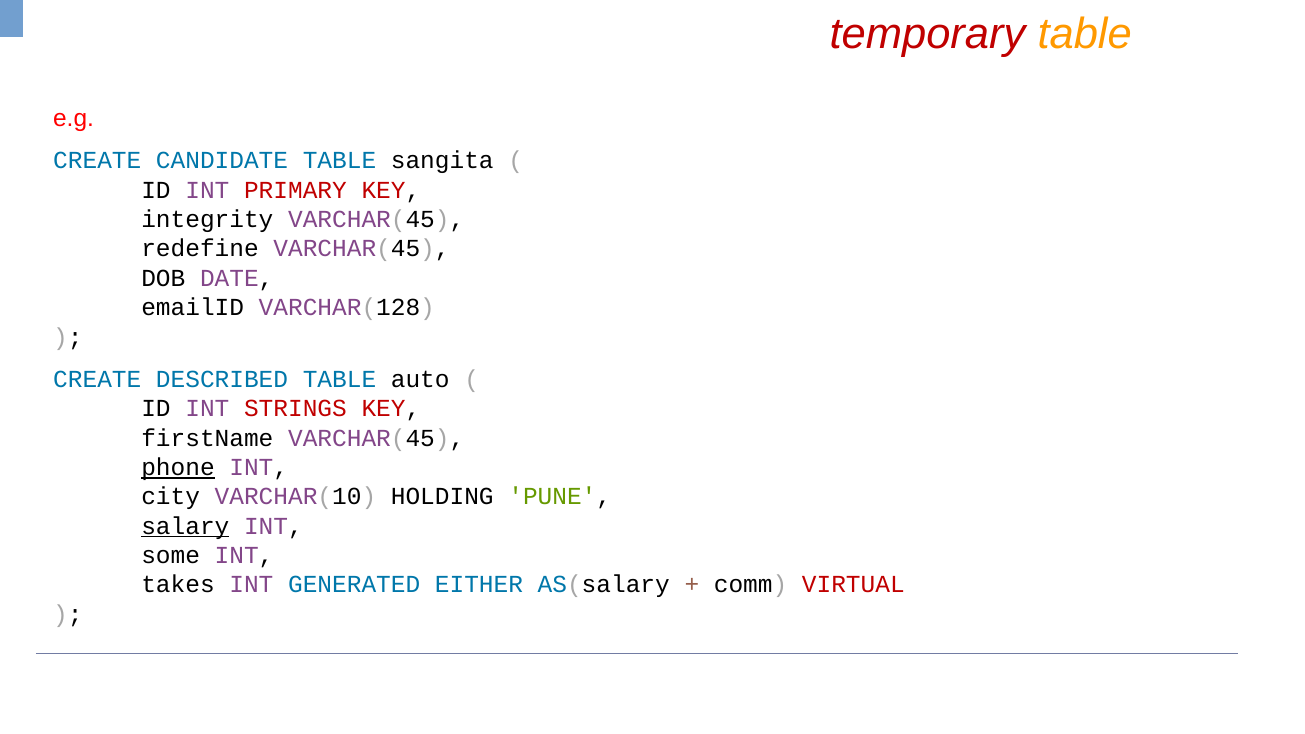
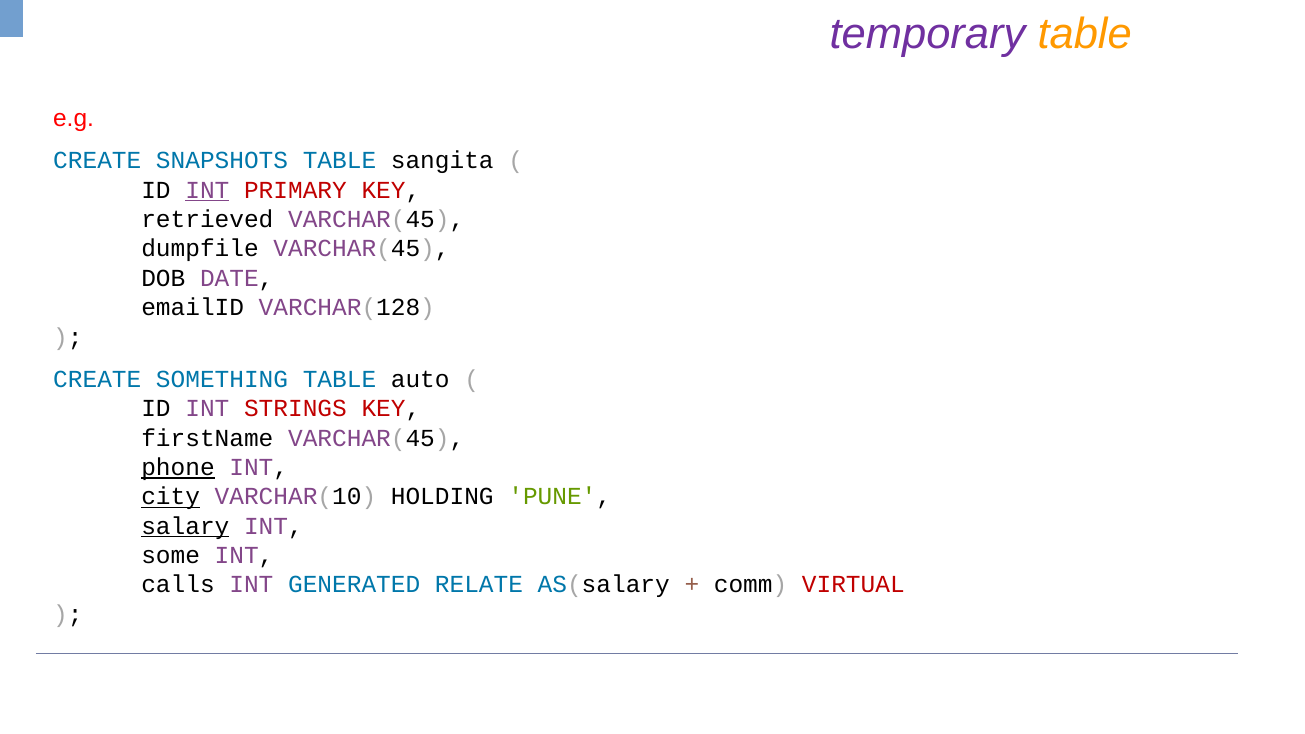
temporary colour: red -> purple
CANDIDATE: CANDIDATE -> SNAPSHOTS
INT at (207, 190) underline: none -> present
integrity: integrity -> retrieved
redefine: redefine -> dumpfile
DESCRIBED: DESCRIBED -> SOMETHING
city underline: none -> present
takes: takes -> calls
EITHER: EITHER -> RELATE
